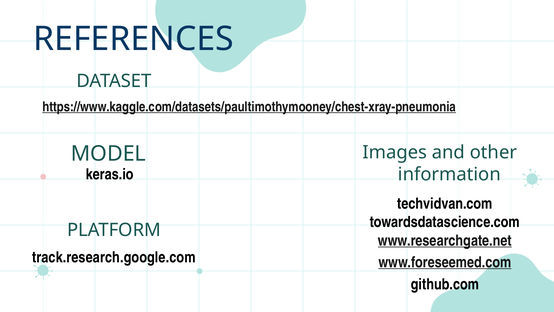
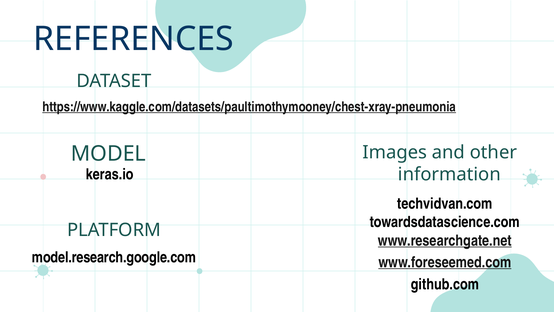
track.research.google.com: track.research.google.com -> model.research.google.com
